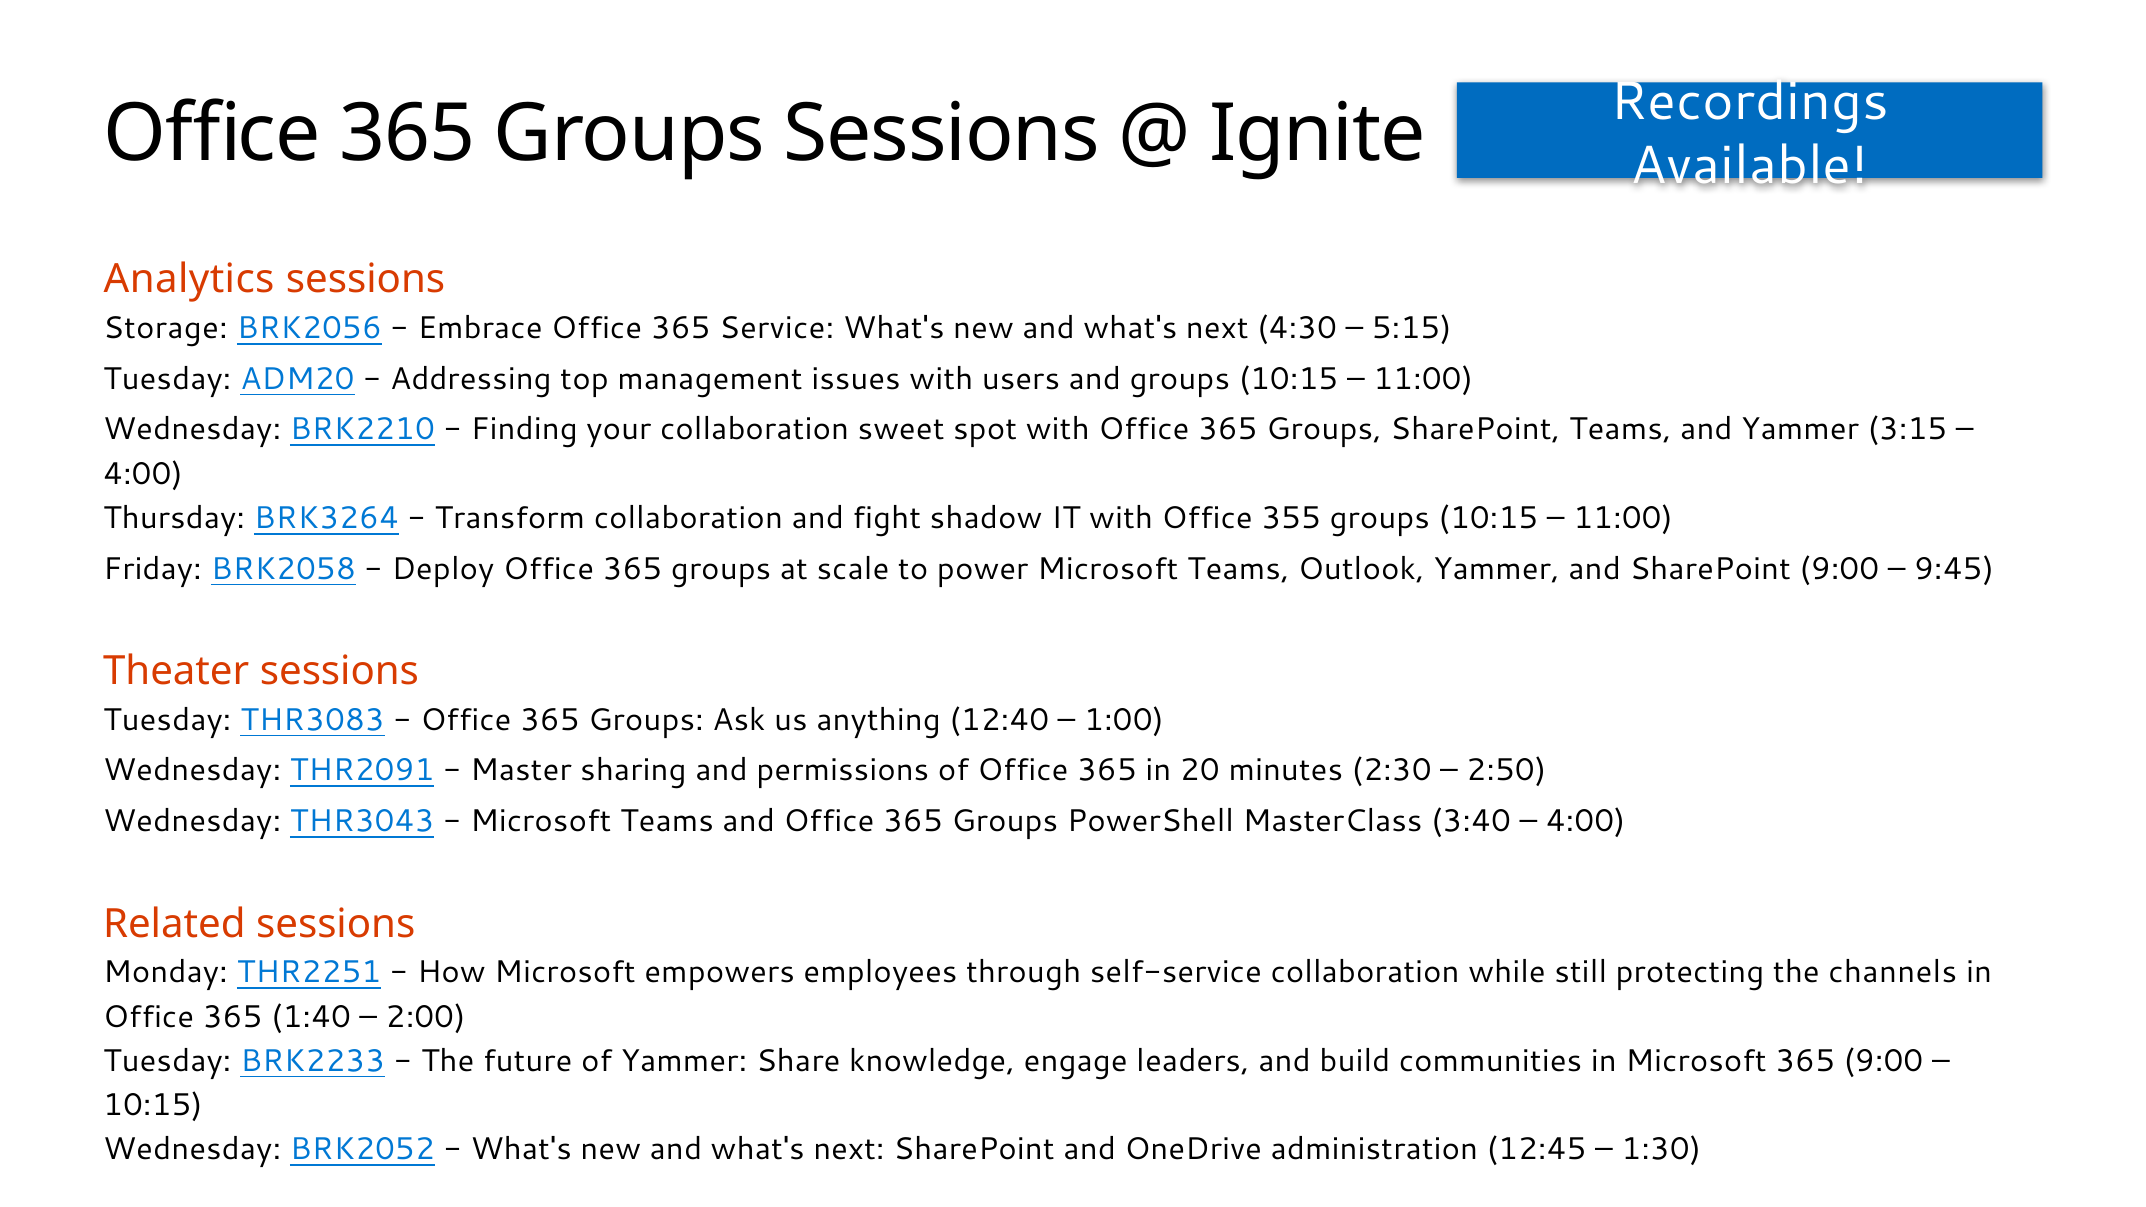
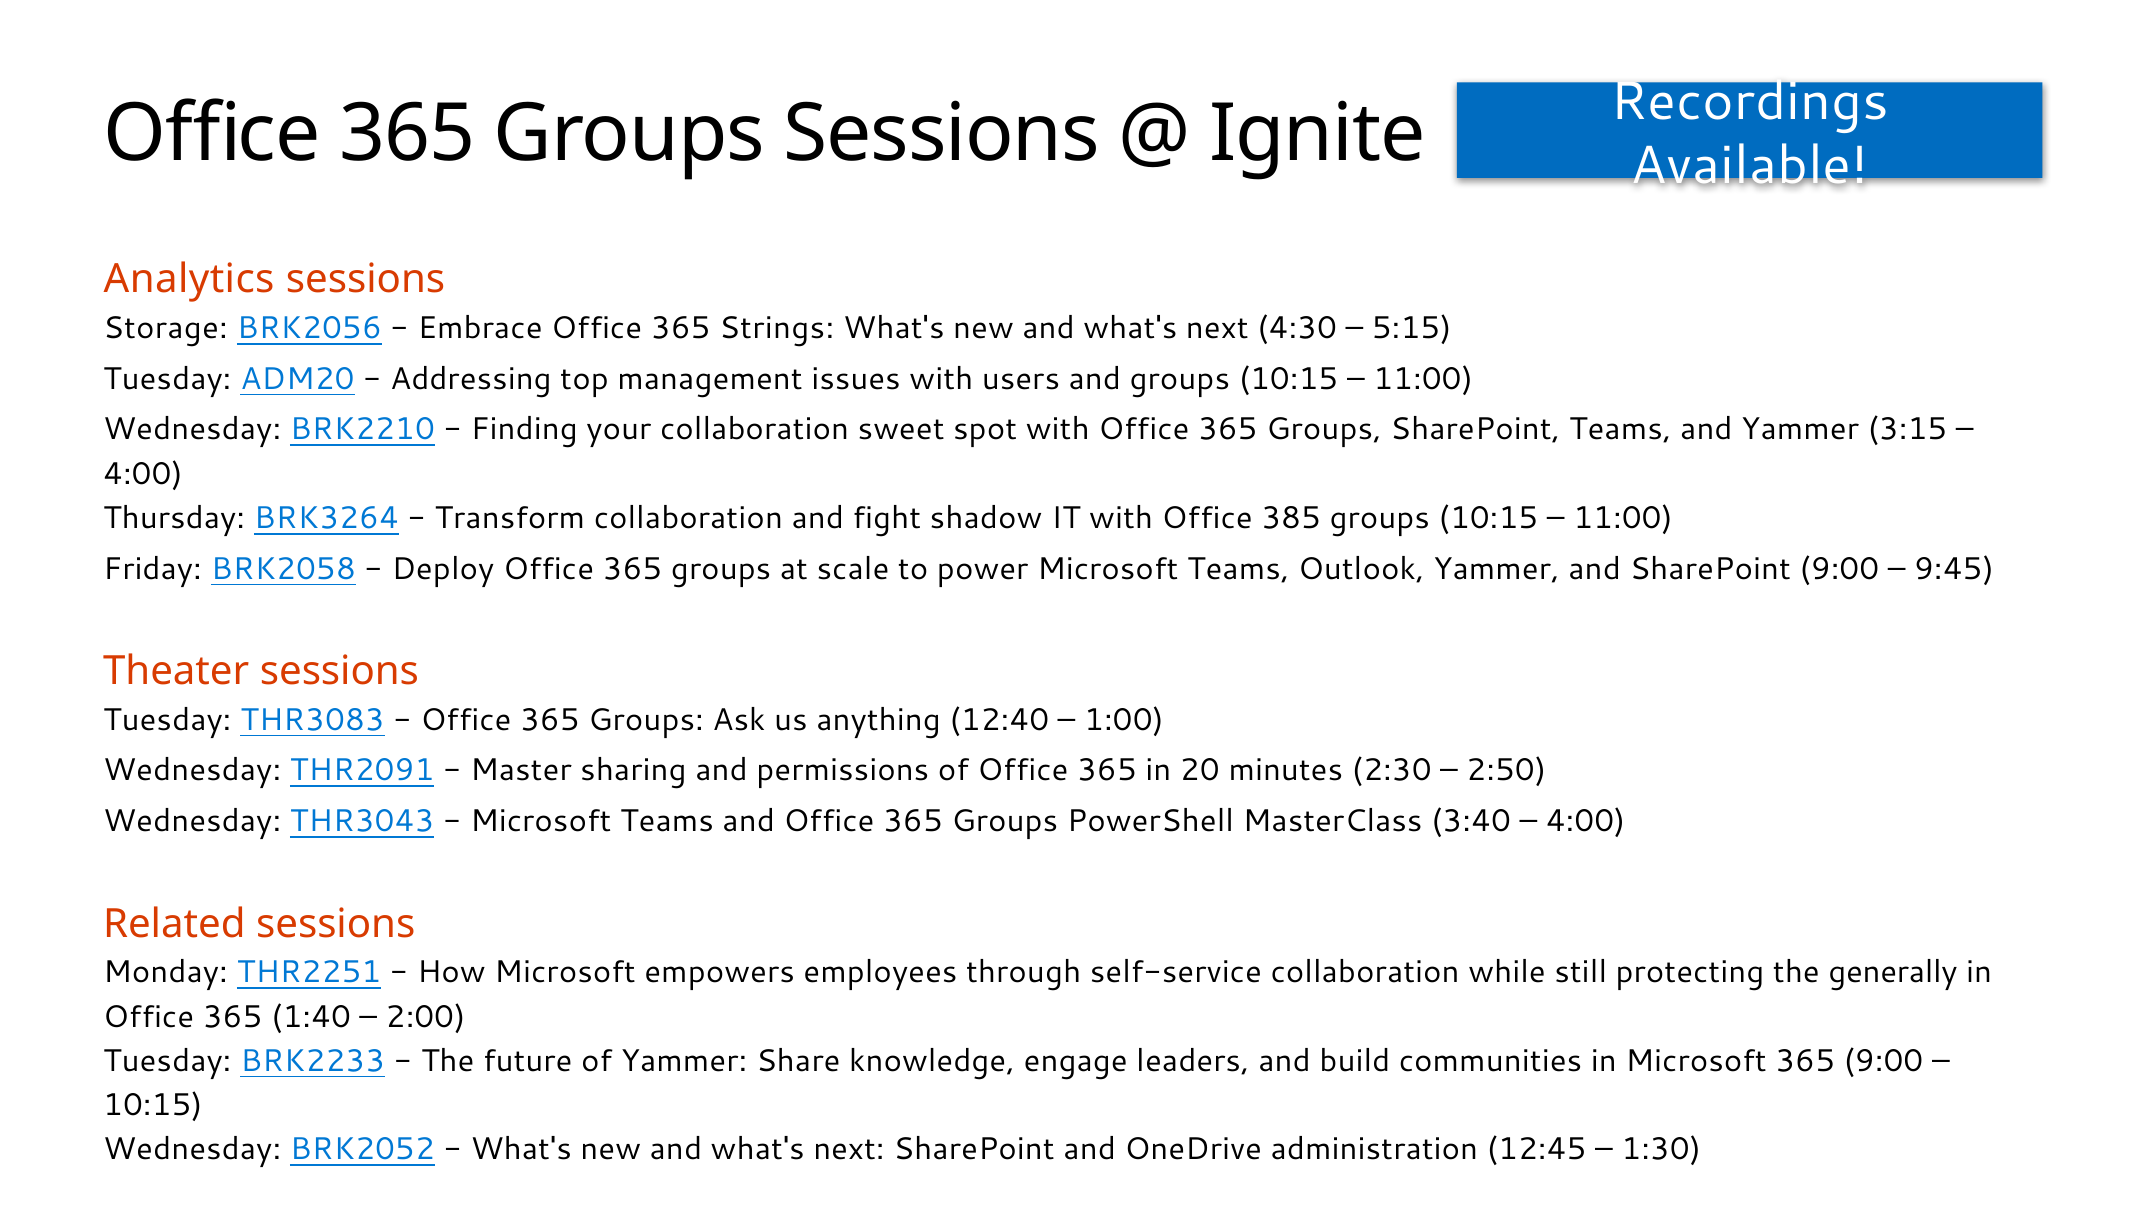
Service: Service -> Strings
355: 355 -> 385
channels: channels -> generally
